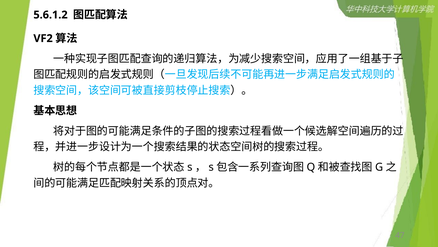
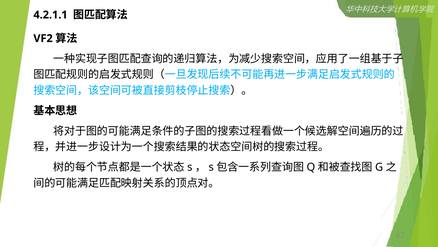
5.6.1.2: 5.6.1.2 -> 4.2.1.1
